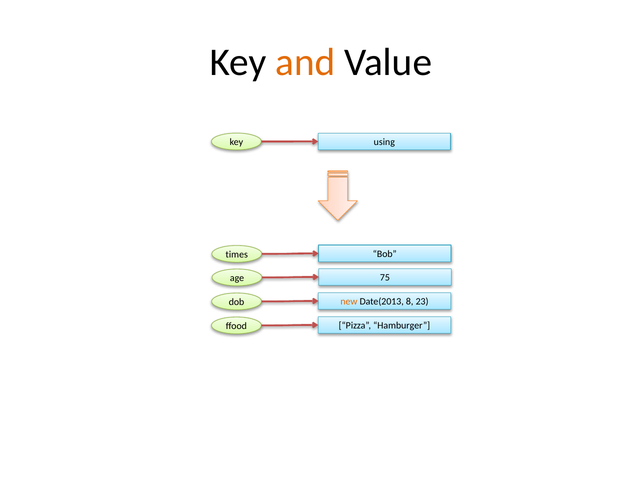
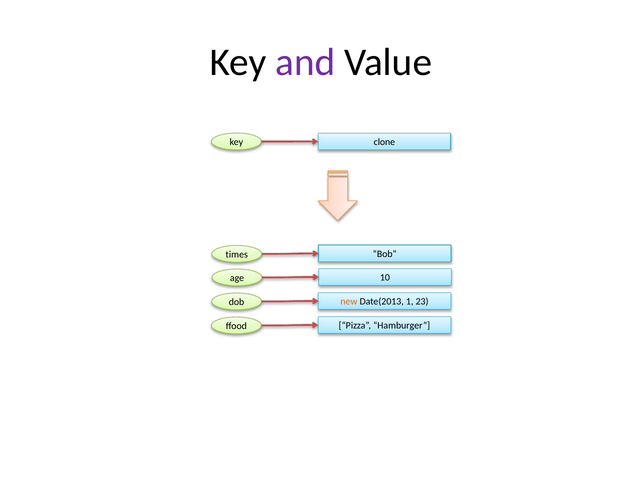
and colour: orange -> purple
using: using -> clone
75: 75 -> 10
8: 8 -> 1
